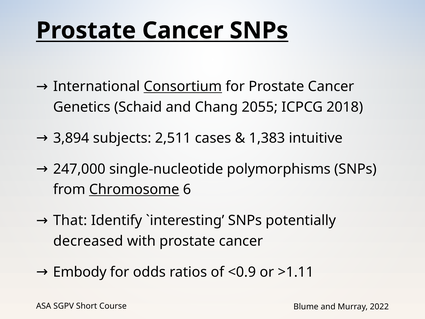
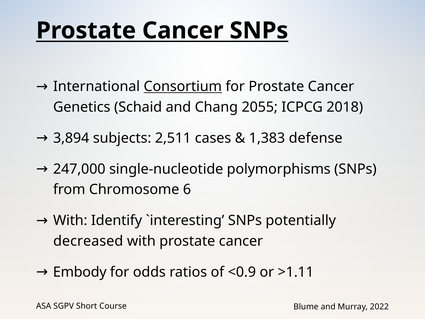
intuitive: intuitive -> defense
Chromosome underline: present -> none
That at (70, 220): That -> With
